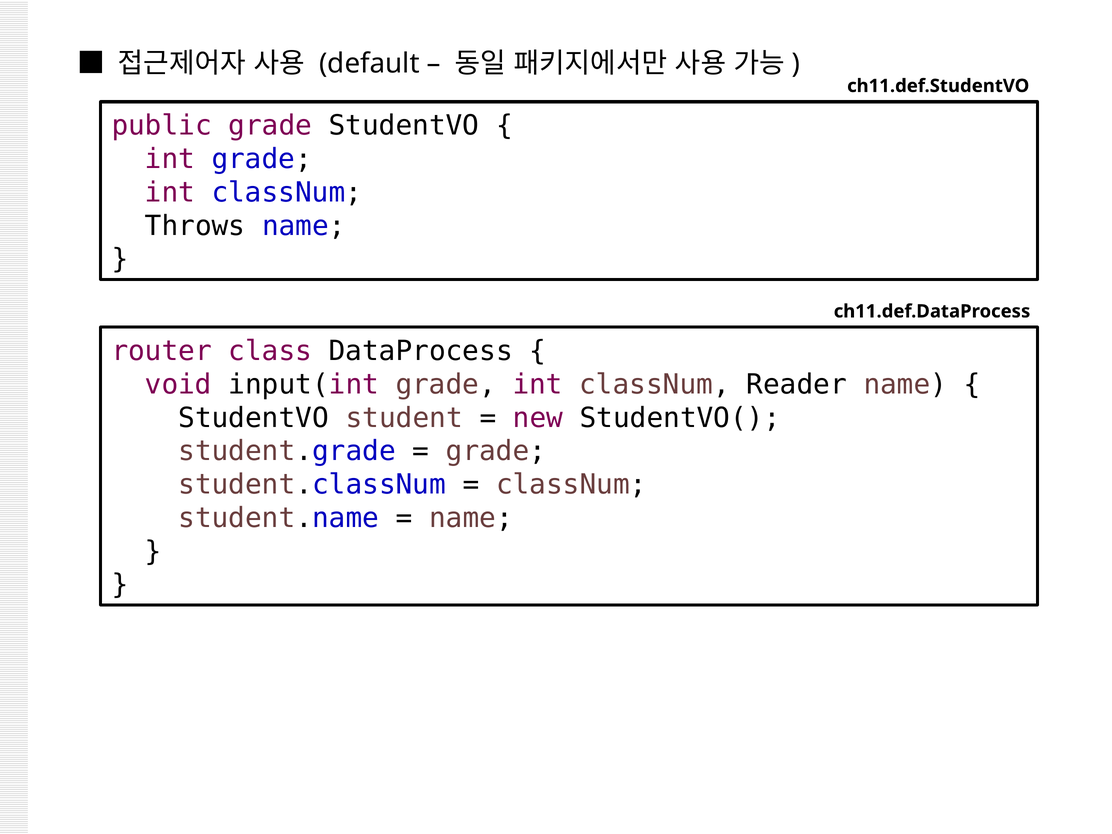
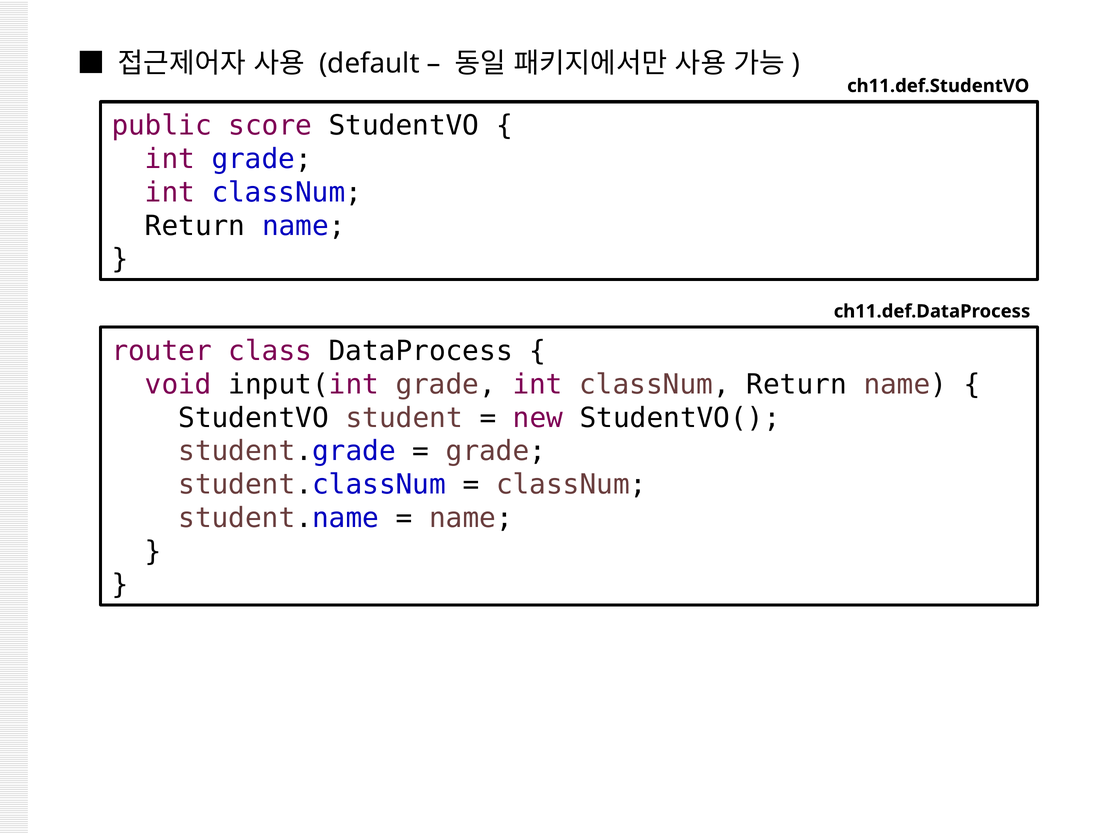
public grade: grade -> score
Throws at (195, 226): Throws -> Return
Reader at (797, 385): Reader -> Return
